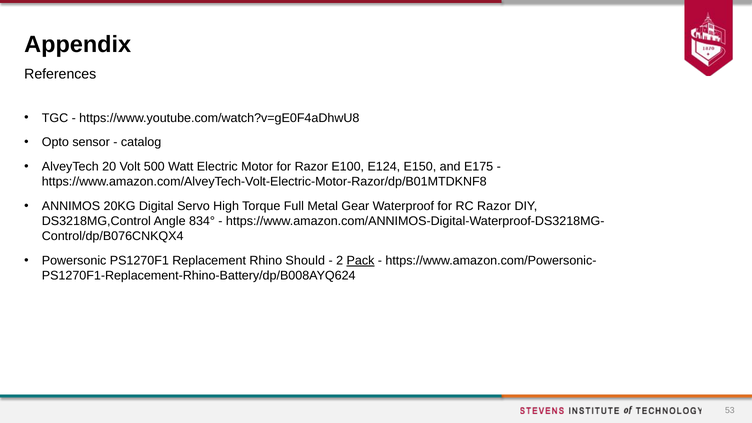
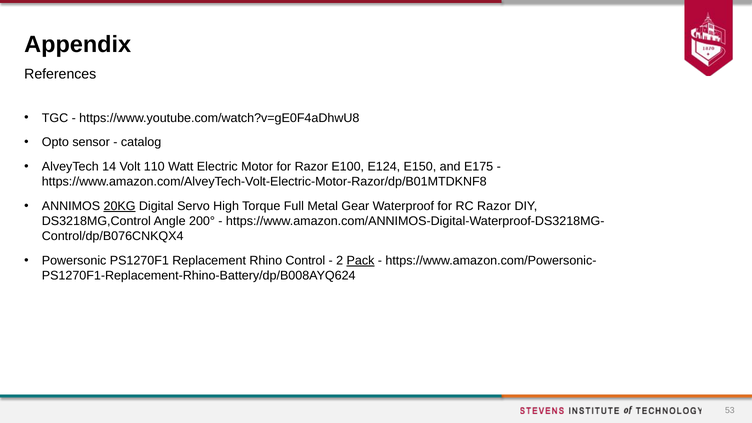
20: 20 -> 14
500: 500 -> 110
20KG underline: none -> present
834°: 834° -> 200°
Should: Should -> Control
